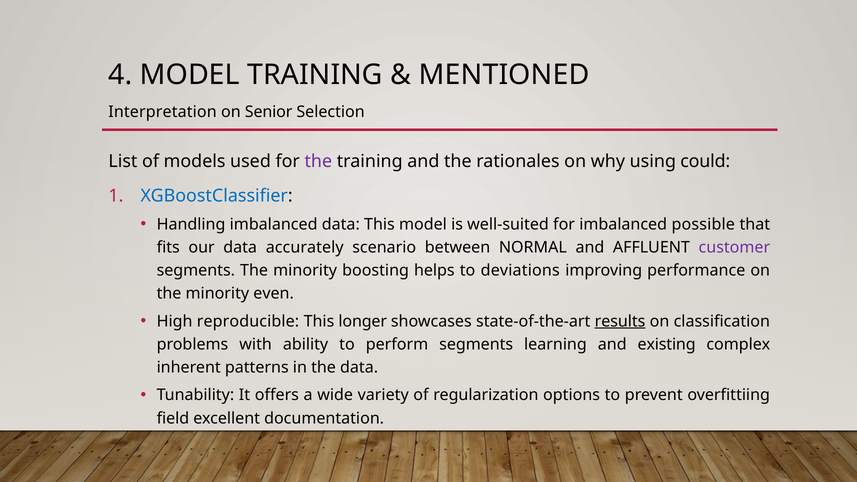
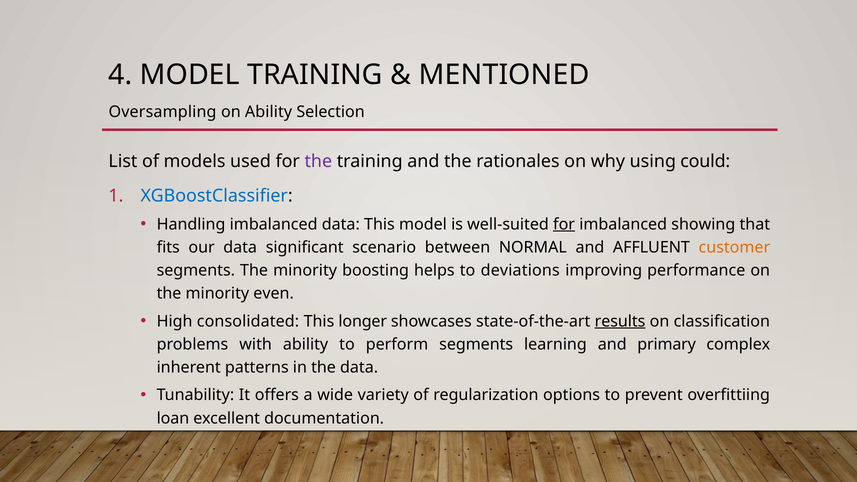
Interpretation: Interpretation -> Oversampling
on Senior: Senior -> Ability
for at (564, 224) underline: none -> present
possible: possible -> showing
accurately: accurately -> significant
customer colour: purple -> orange
reproducible: reproducible -> consolidated
existing: existing -> primary
field: field -> loan
